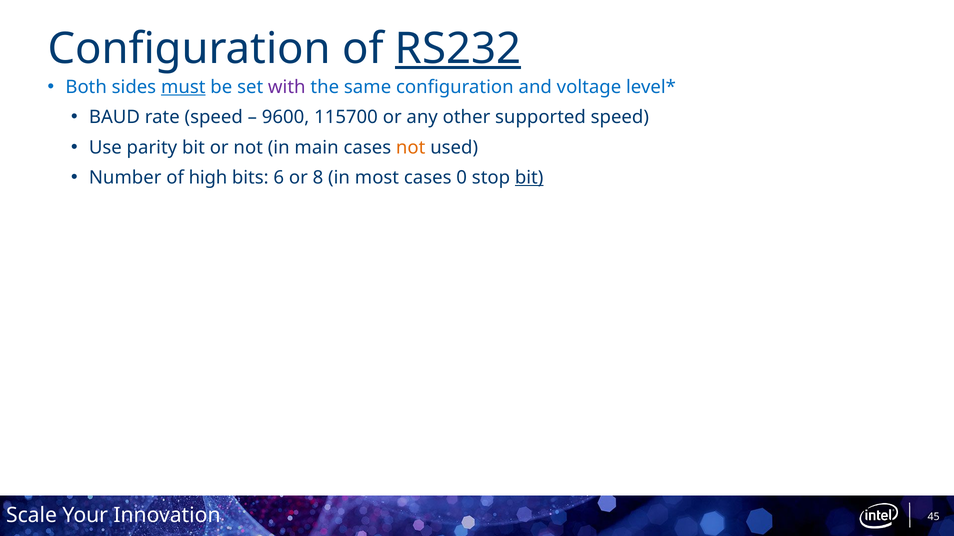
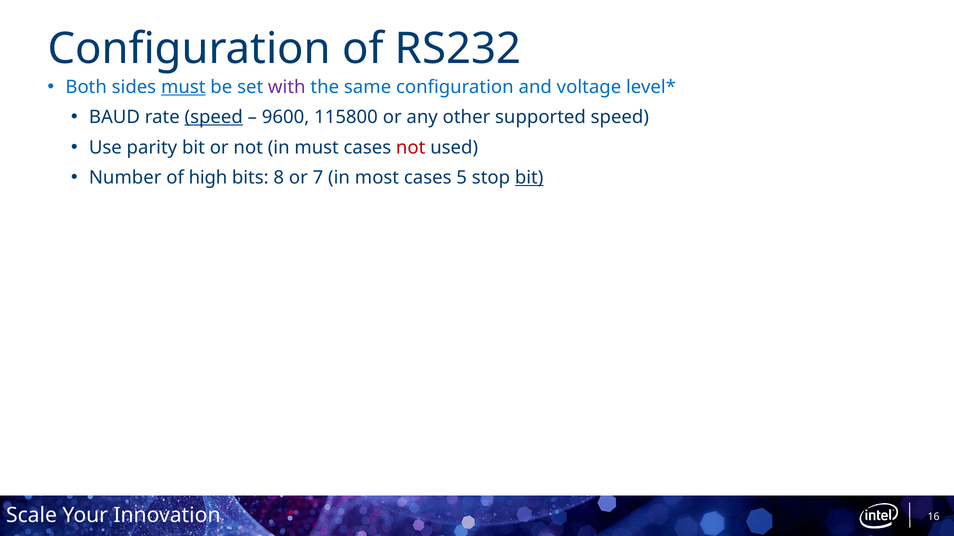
RS232 underline: present -> none
speed at (214, 117) underline: none -> present
115700: 115700 -> 115800
in main: main -> must
not at (411, 148) colour: orange -> red
6: 6 -> 8
8: 8 -> 7
0: 0 -> 5
45: 45 -> 16
